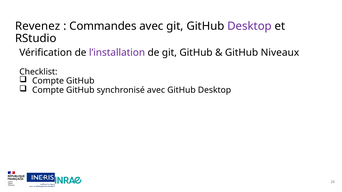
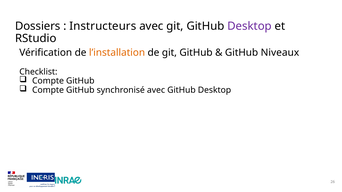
Revenez: Revenez -> Dossiers
Commandes: Commandes -> Instructeurs
l’installation colour: purple -> orange
